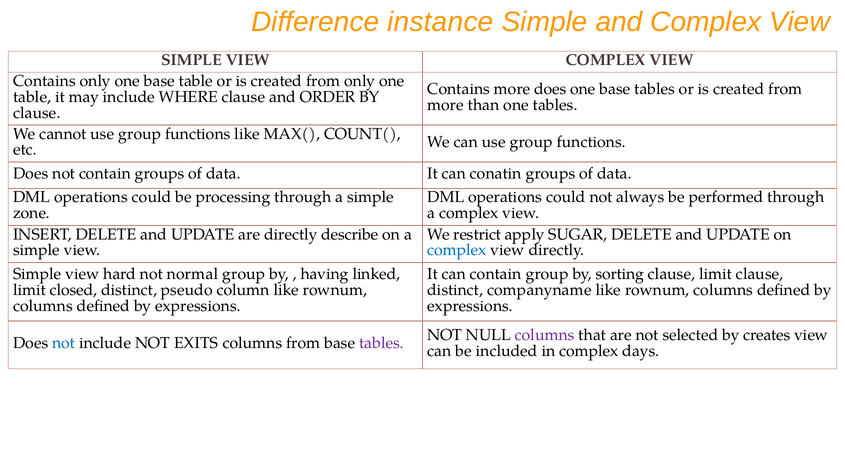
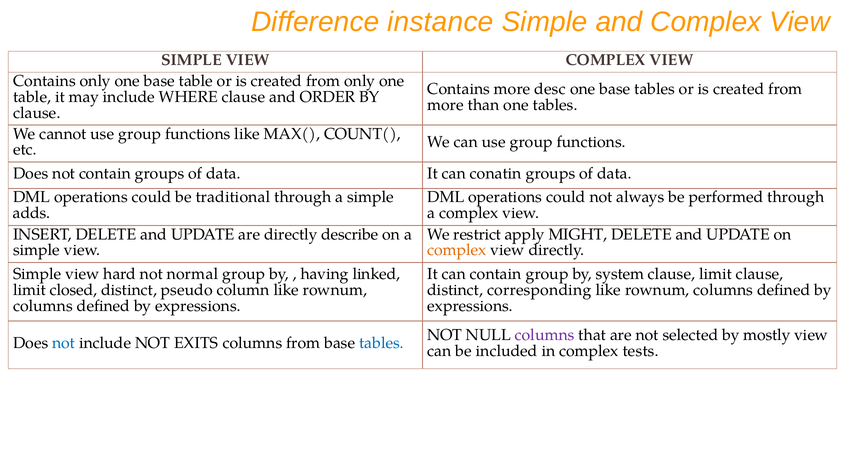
more does: does -> desc
processing: processing -> traditional
zone: zone -> adds
SUGAR: SUGAR -> MIGHT
complex at (457, 250) colour: blue -> orange
sorting: sorting -> system
companyname: companyname -> corresponding
creates: creates -> mostly
tables at (382, 343) colour: purple -> blue
days: days -> tests
